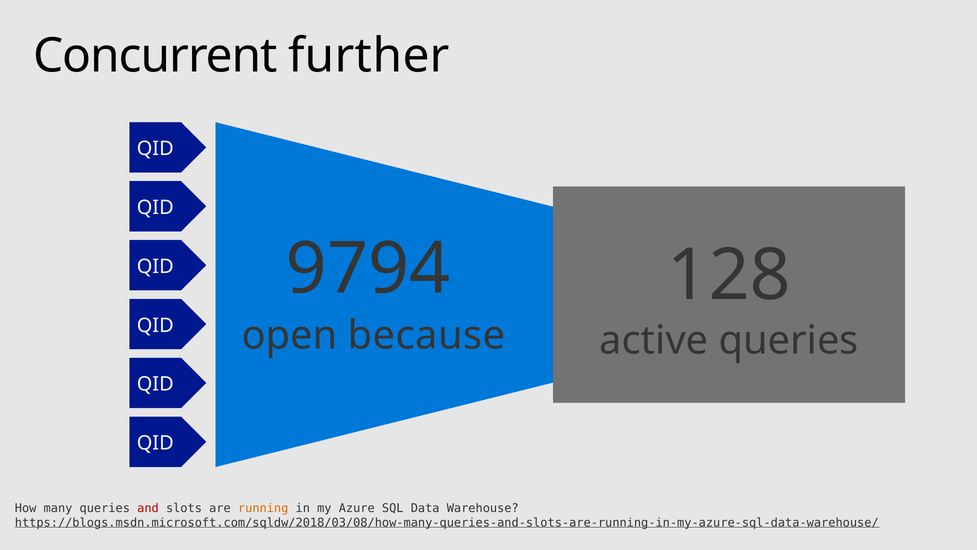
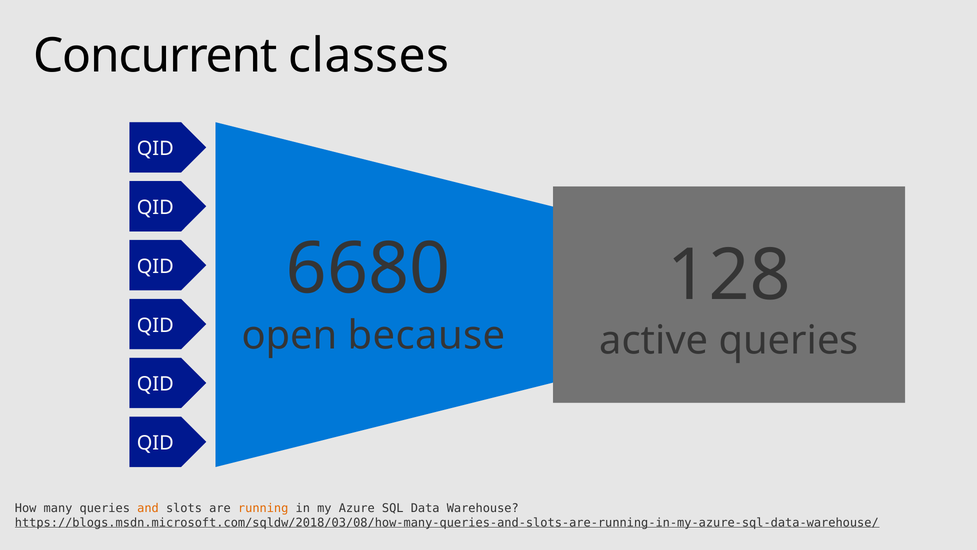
further: further -> classes
9794: 9794 -> 6680
and colour: red -> orange
